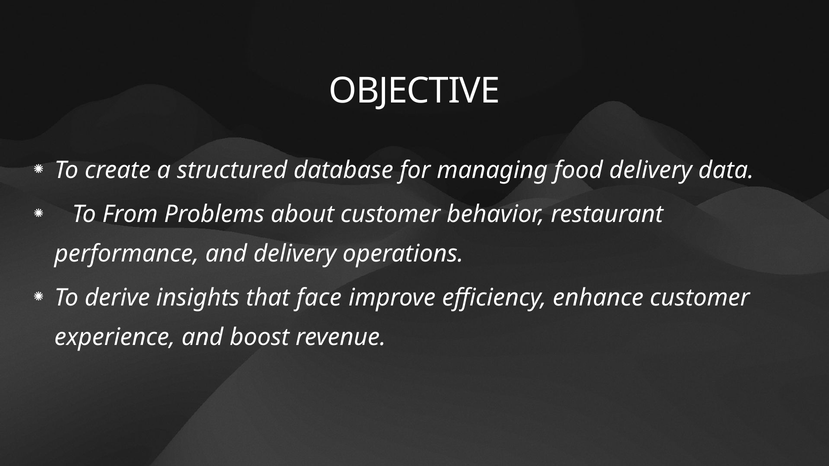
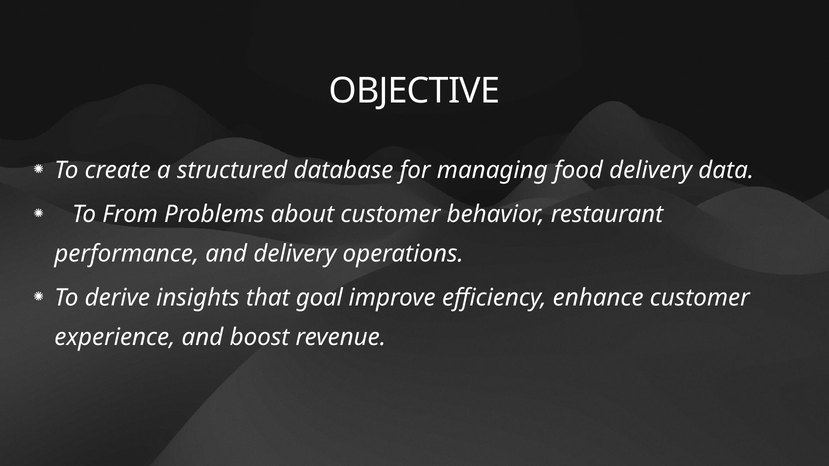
face: face -> goal
